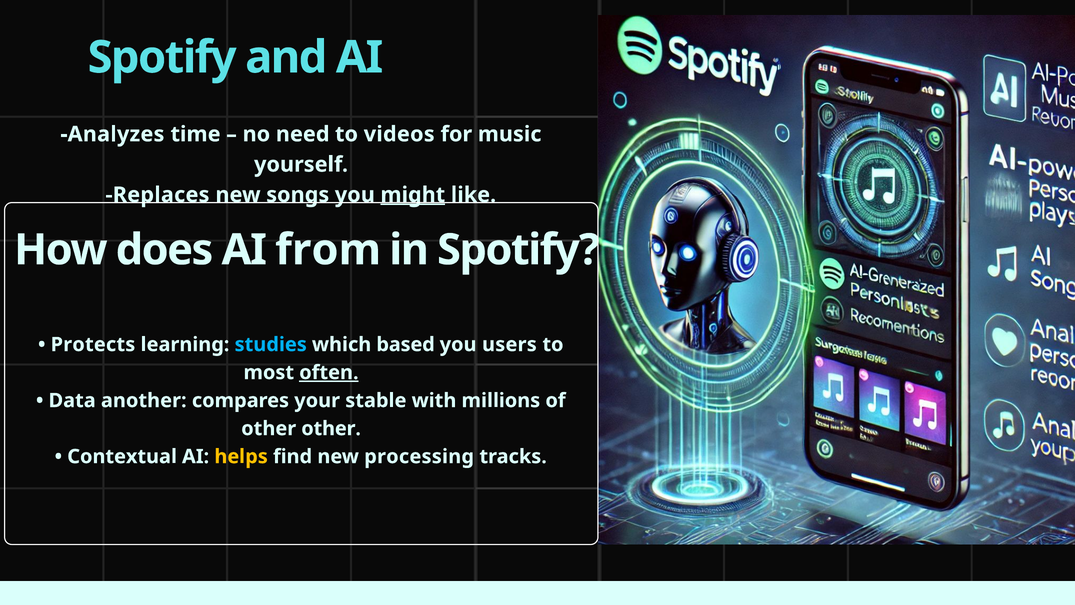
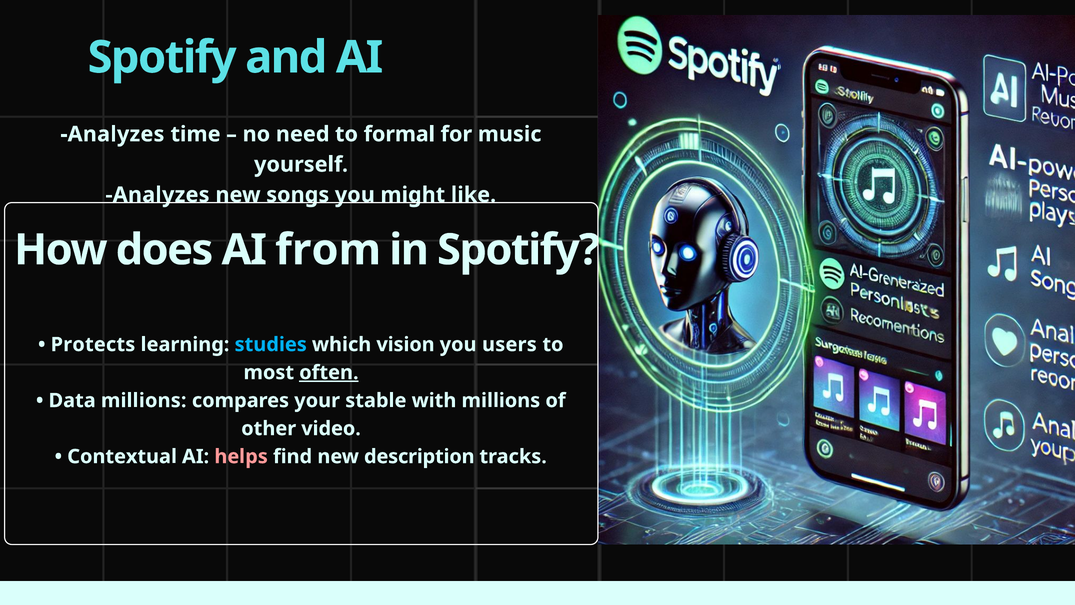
videos: videos -> formal
Replaces at (158, 195): Replaces -> Analyzes
might underline: present -> none
based: based -> vision
Data another: another -> millions
other other: other -> video
helps colour: yellow -> pink
processing: processing -> description
